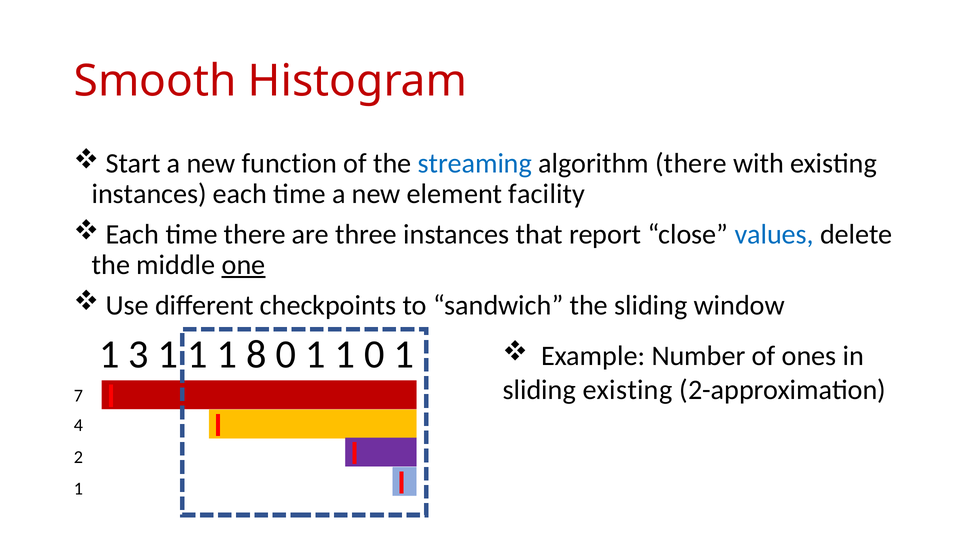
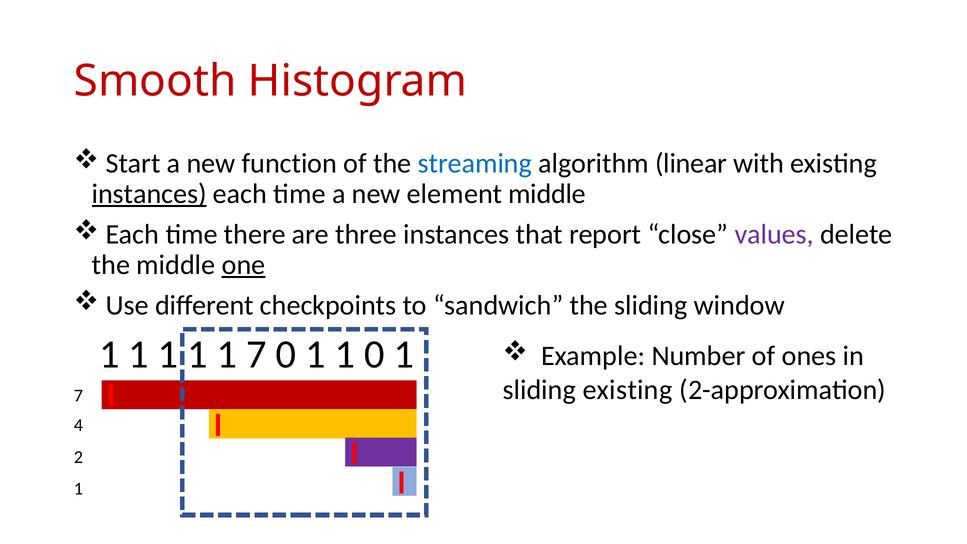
algorithm there: there -> linear
instances at (149, 194) underline: none -> present
element facility: facility -> middle
values colour: blue -> purple
3 at (139, 355): 3 -> 1
1 1 8: 8 -> 7
